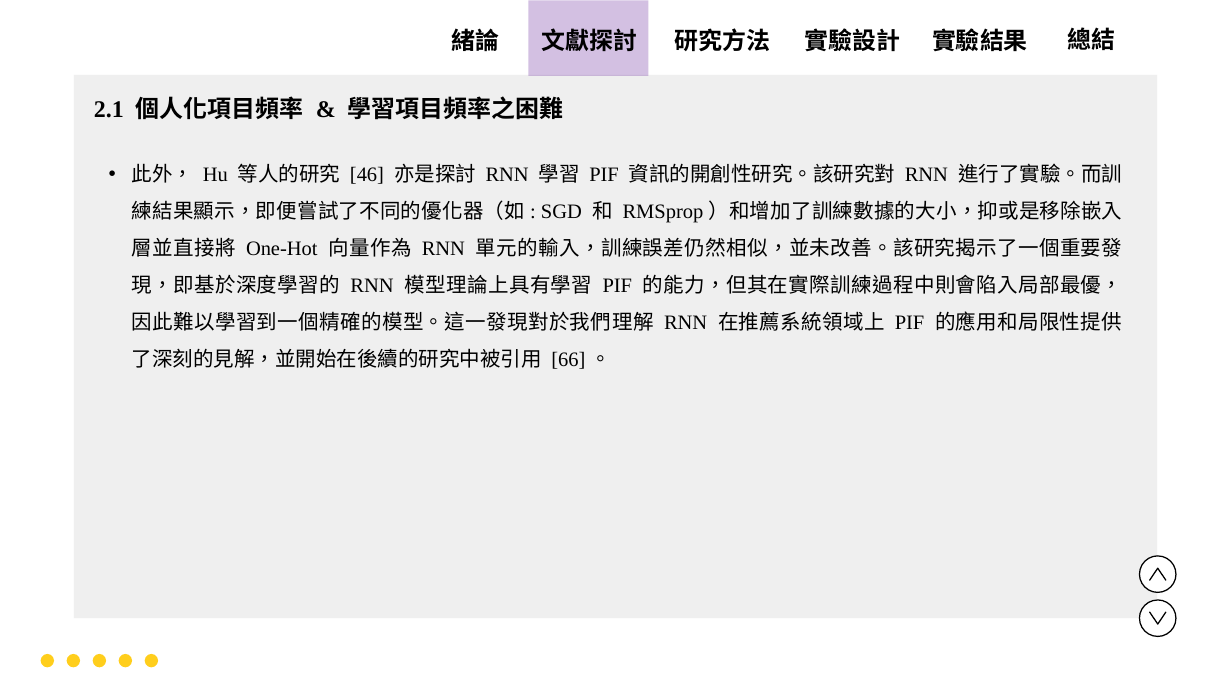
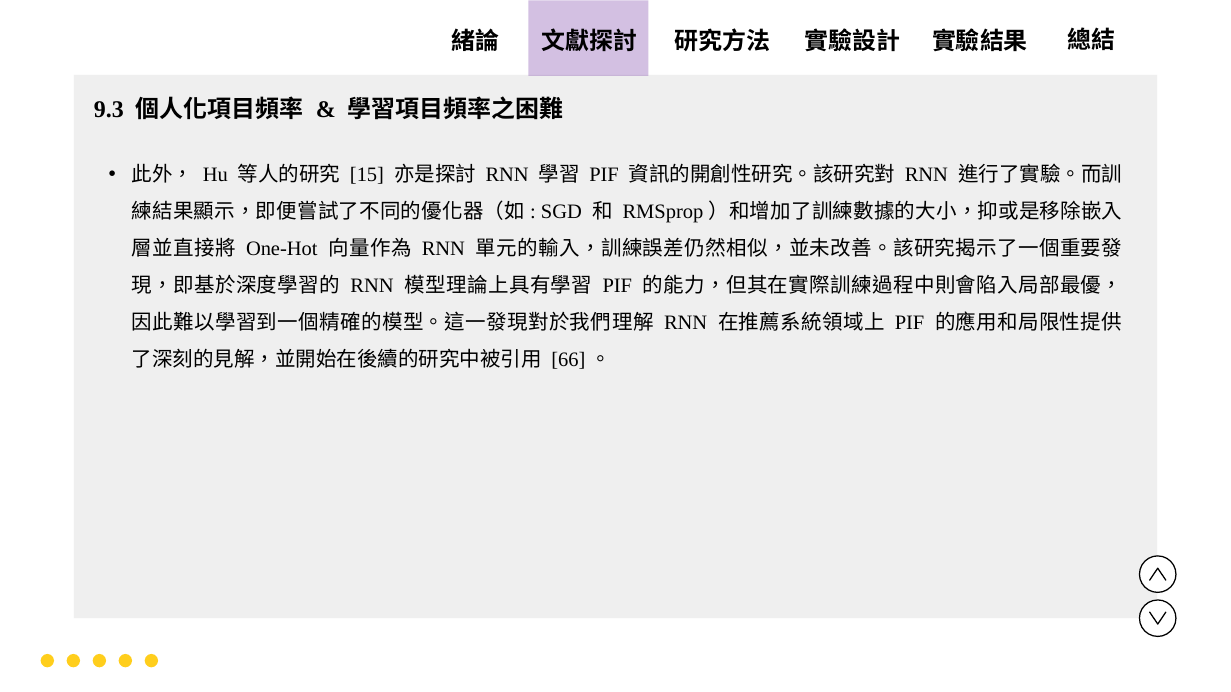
2.1: 2.1 -> 9.3
46: 46 -> 15
